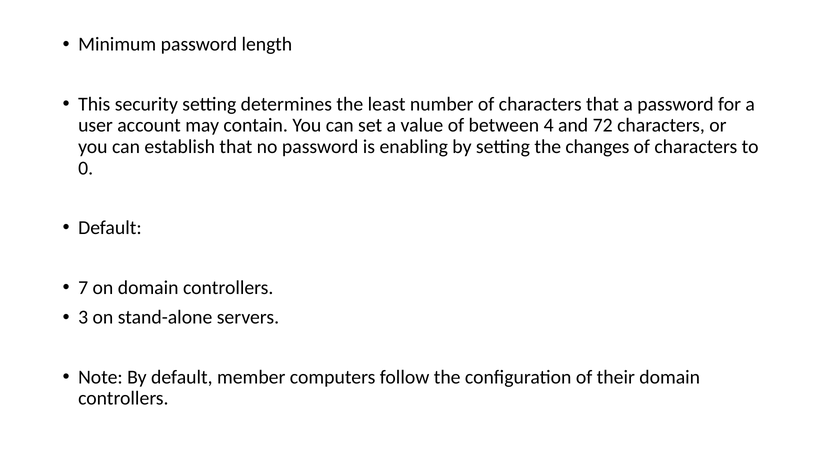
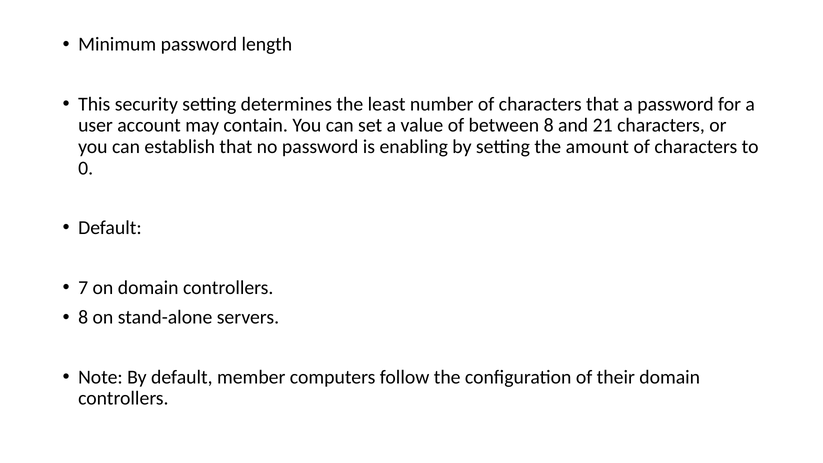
between 4: 4 -> 8
72: 72 -> 21
changes: changes -> amount
3 at (83, 317): 3 -> 8
